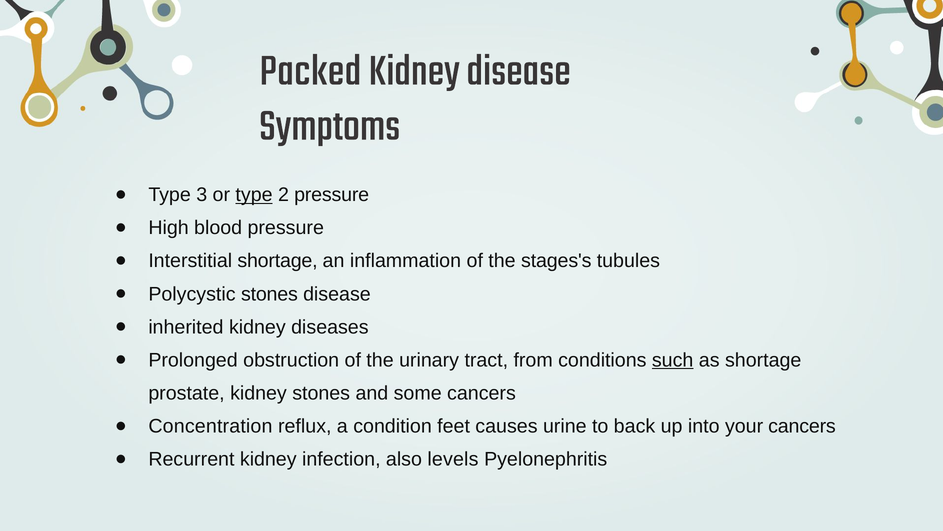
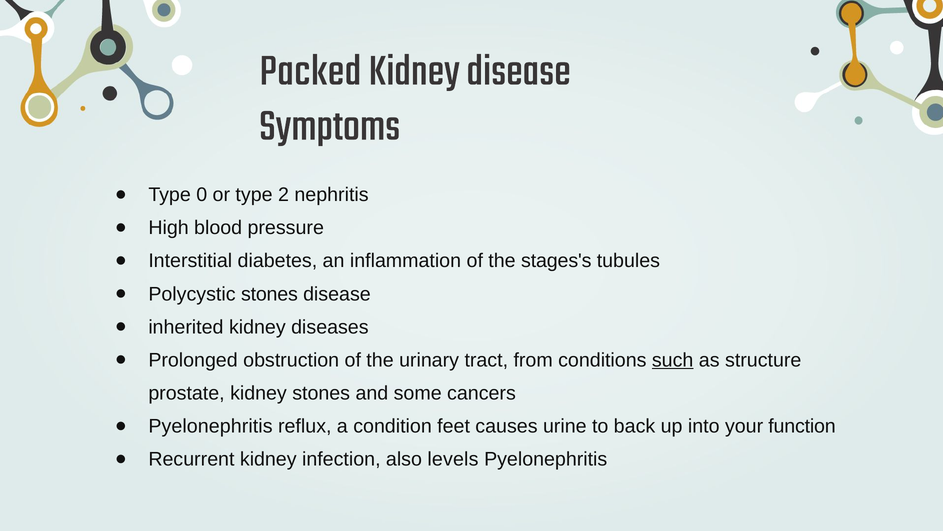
3: 3 -> 0
type at (254, 195) underline: present -> none
2 pressure: pressure -> nephritis
Interstitial shortage: shortage -> diabetes
as shortage: shortage -> structure
Concentration at (210, 426): Concentration -> Pyelonephritis
your cancers: cancers -> function
